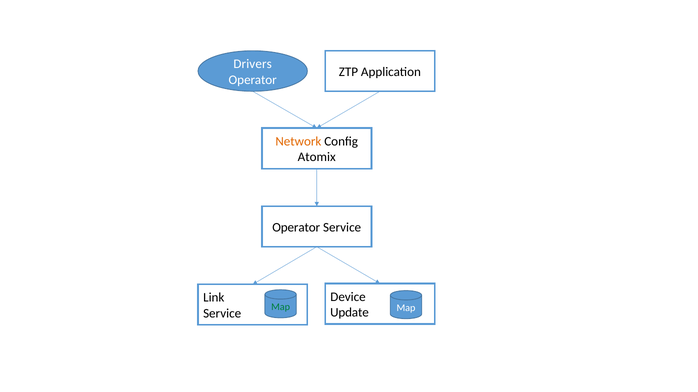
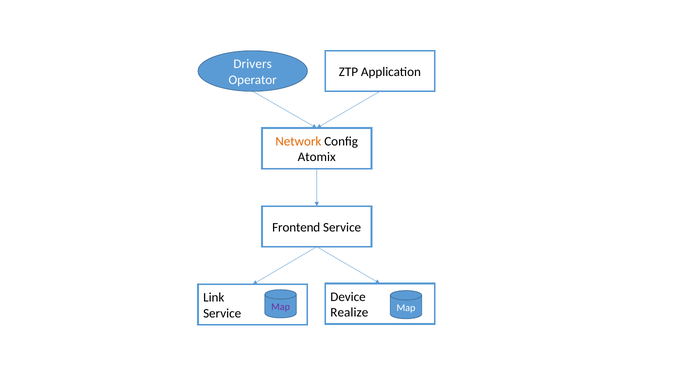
Operator at (296, 228): Operator -> Frontend
Map at (281, 307) colour: green -> purple
Update: Update -> Realize
